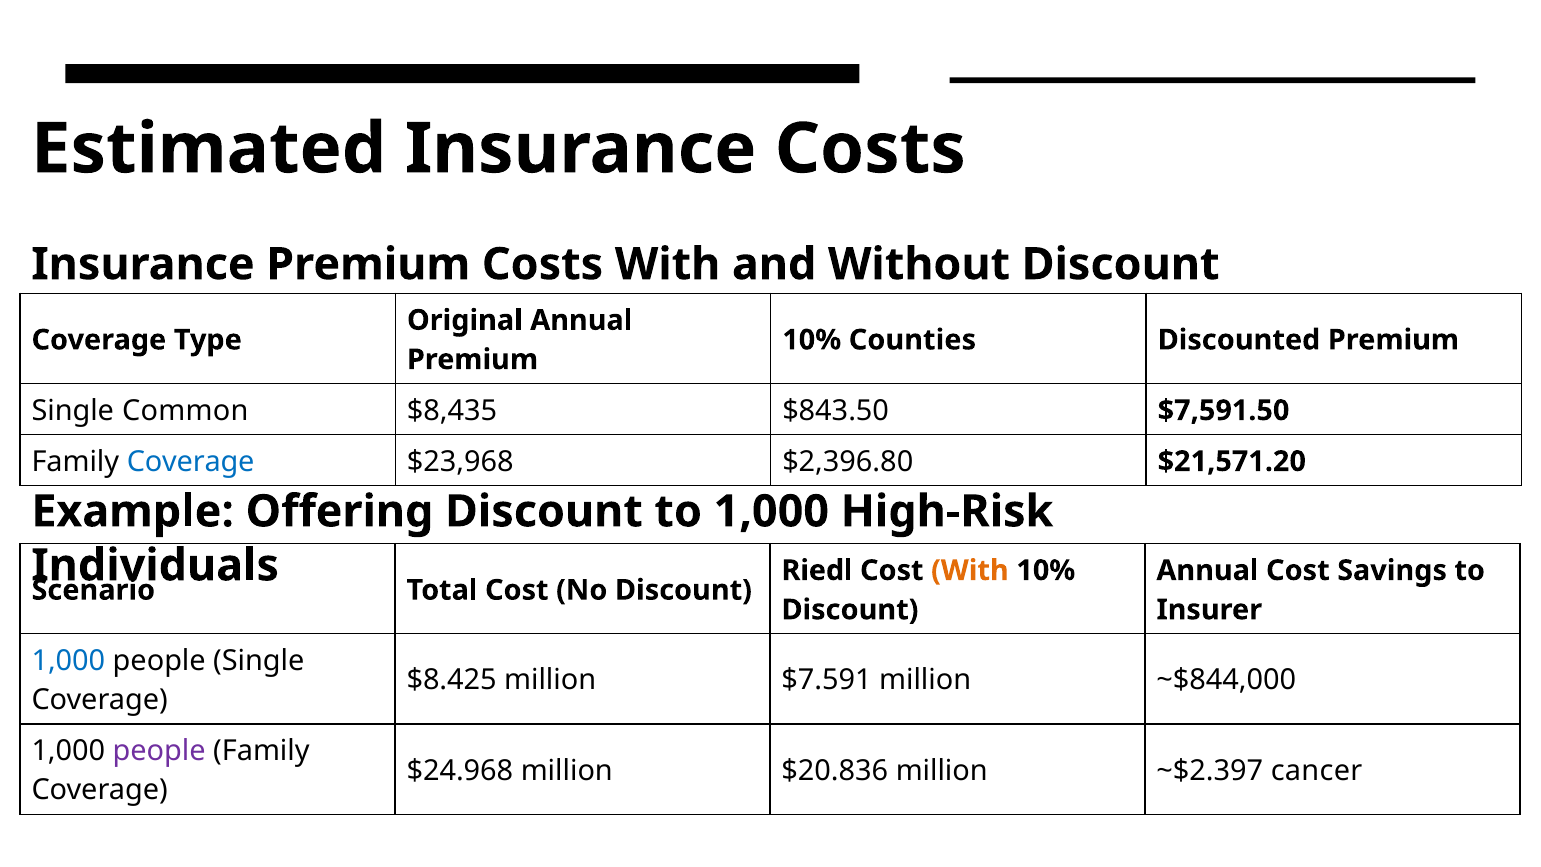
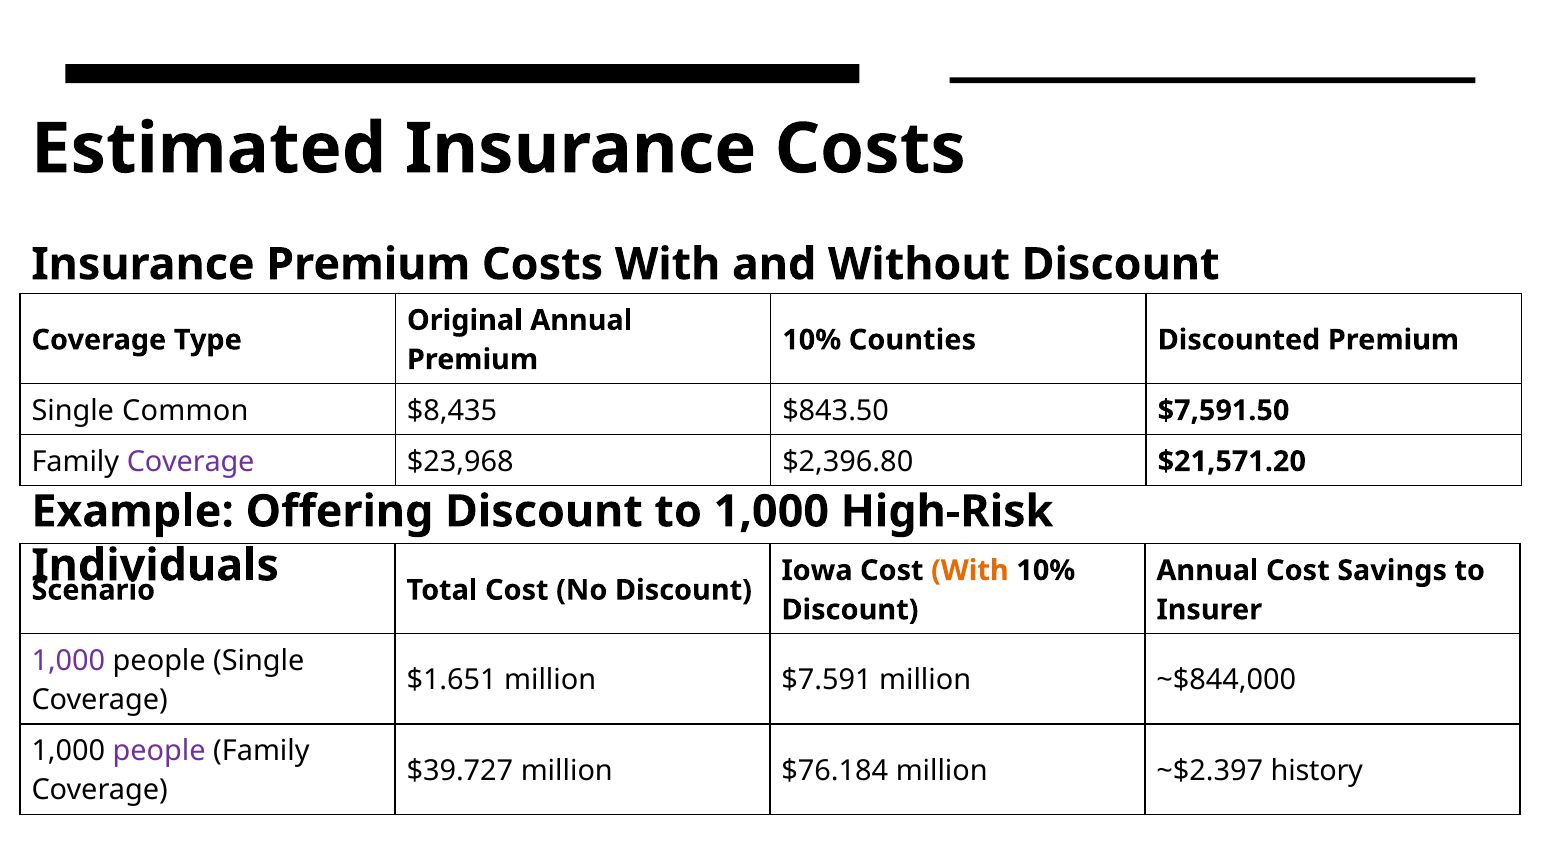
Coverage at (191, 461) colour: blue -> purple
Riedl: Riedl -> Iowa
1,000 at (68, 661) colour: blue -> purple
$8.425: $8.425 -> $1.651
$24.968: $24.968 -> $39.727
$20.836: $20.836 -> $76.184
cancer: cancer -> history
